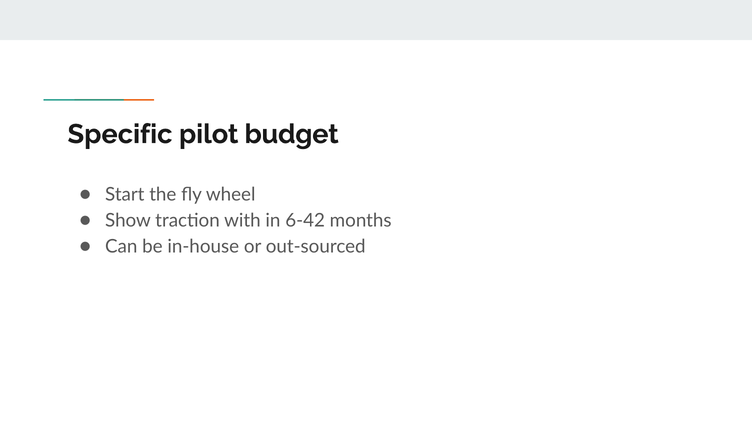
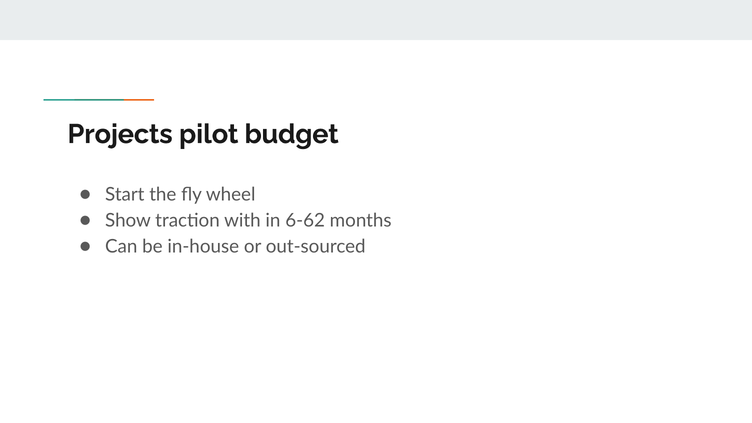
Specific: Specific -> Projects
6-42: 6-42 -> 6-62
